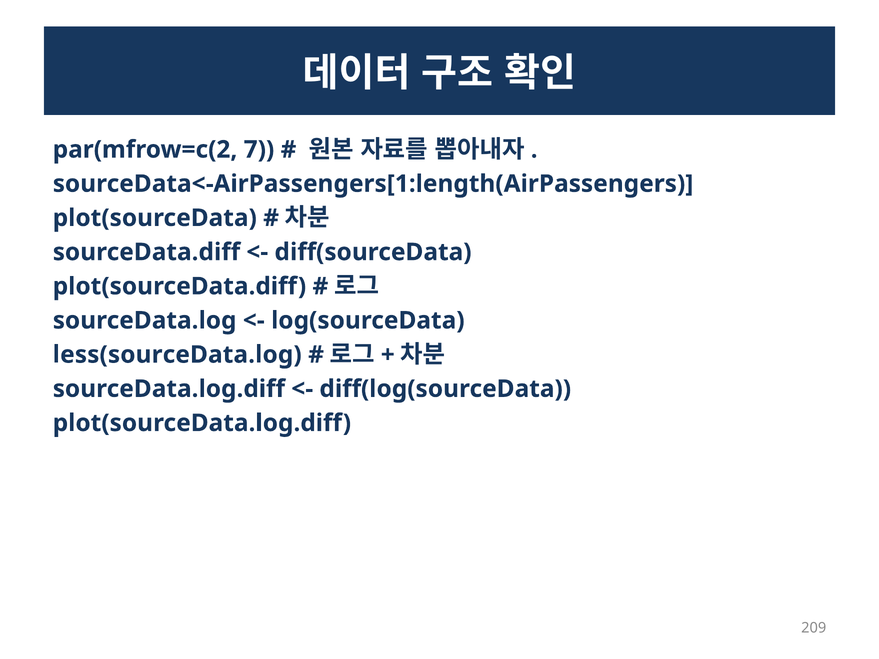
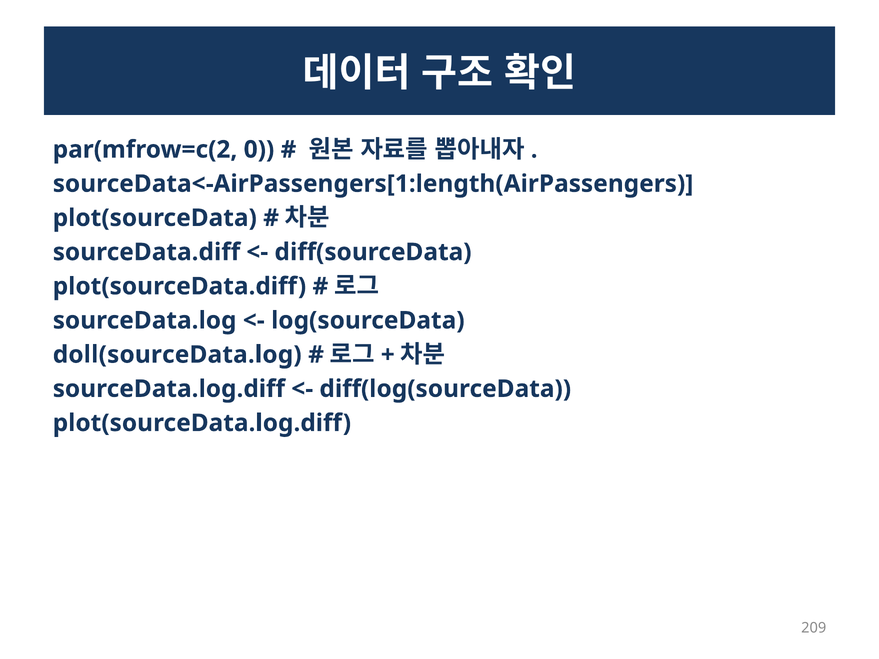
7: 7 -> 0
less(sourceData.log: less(sourceData.log -> doll(sourceData.log
